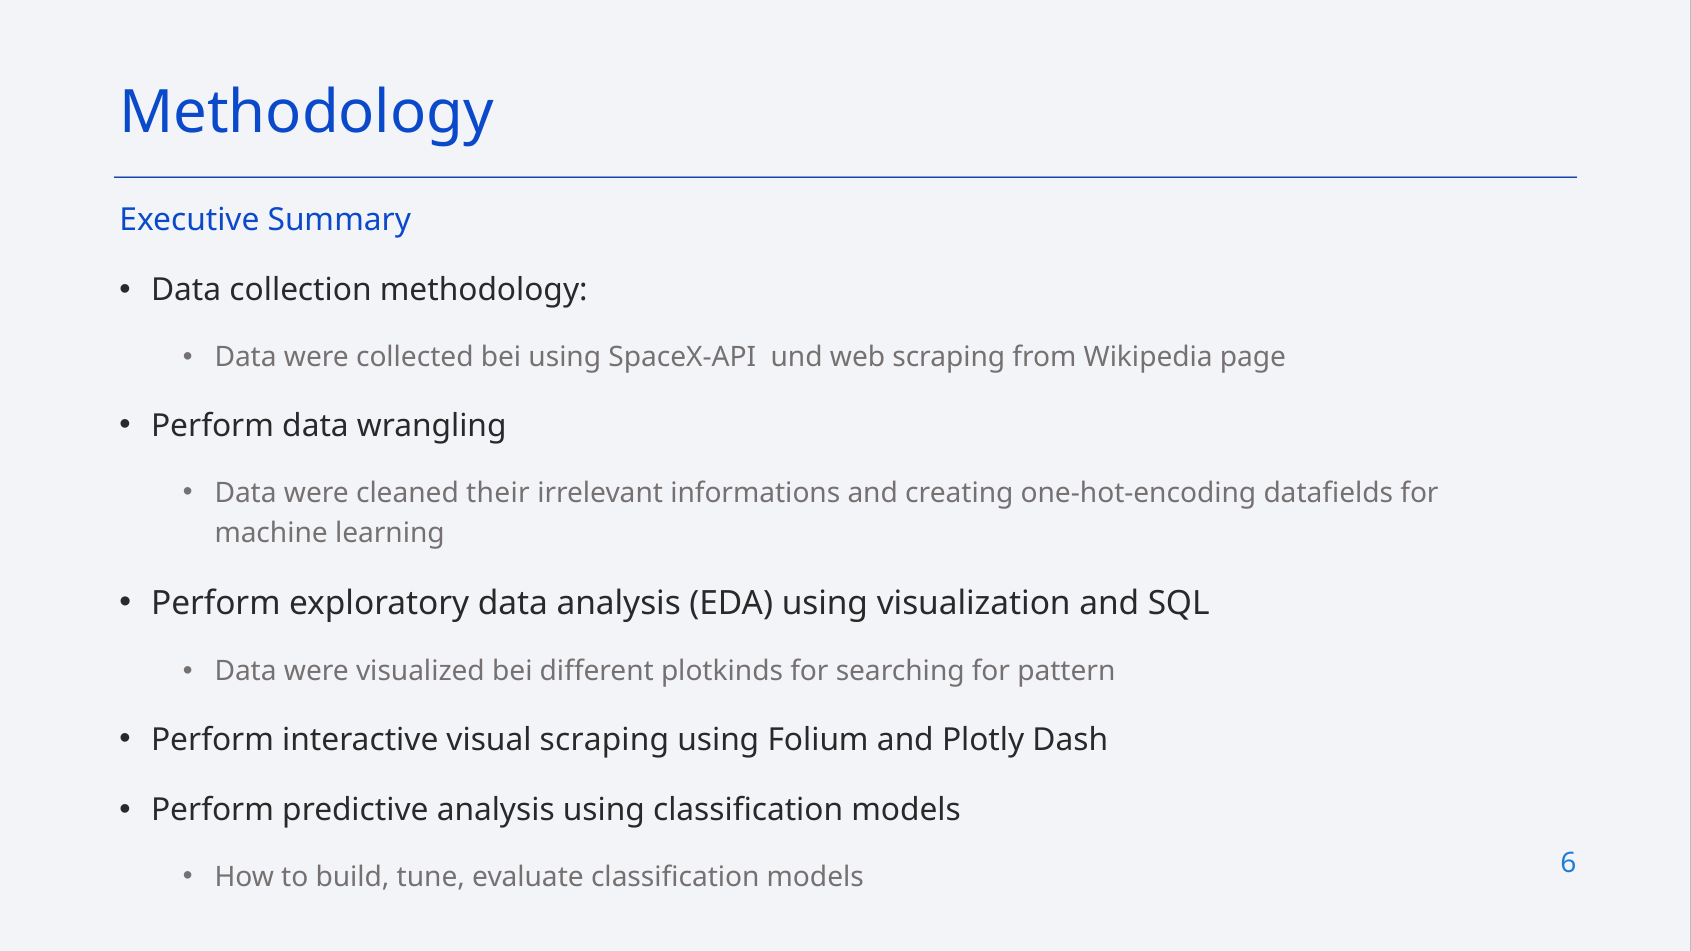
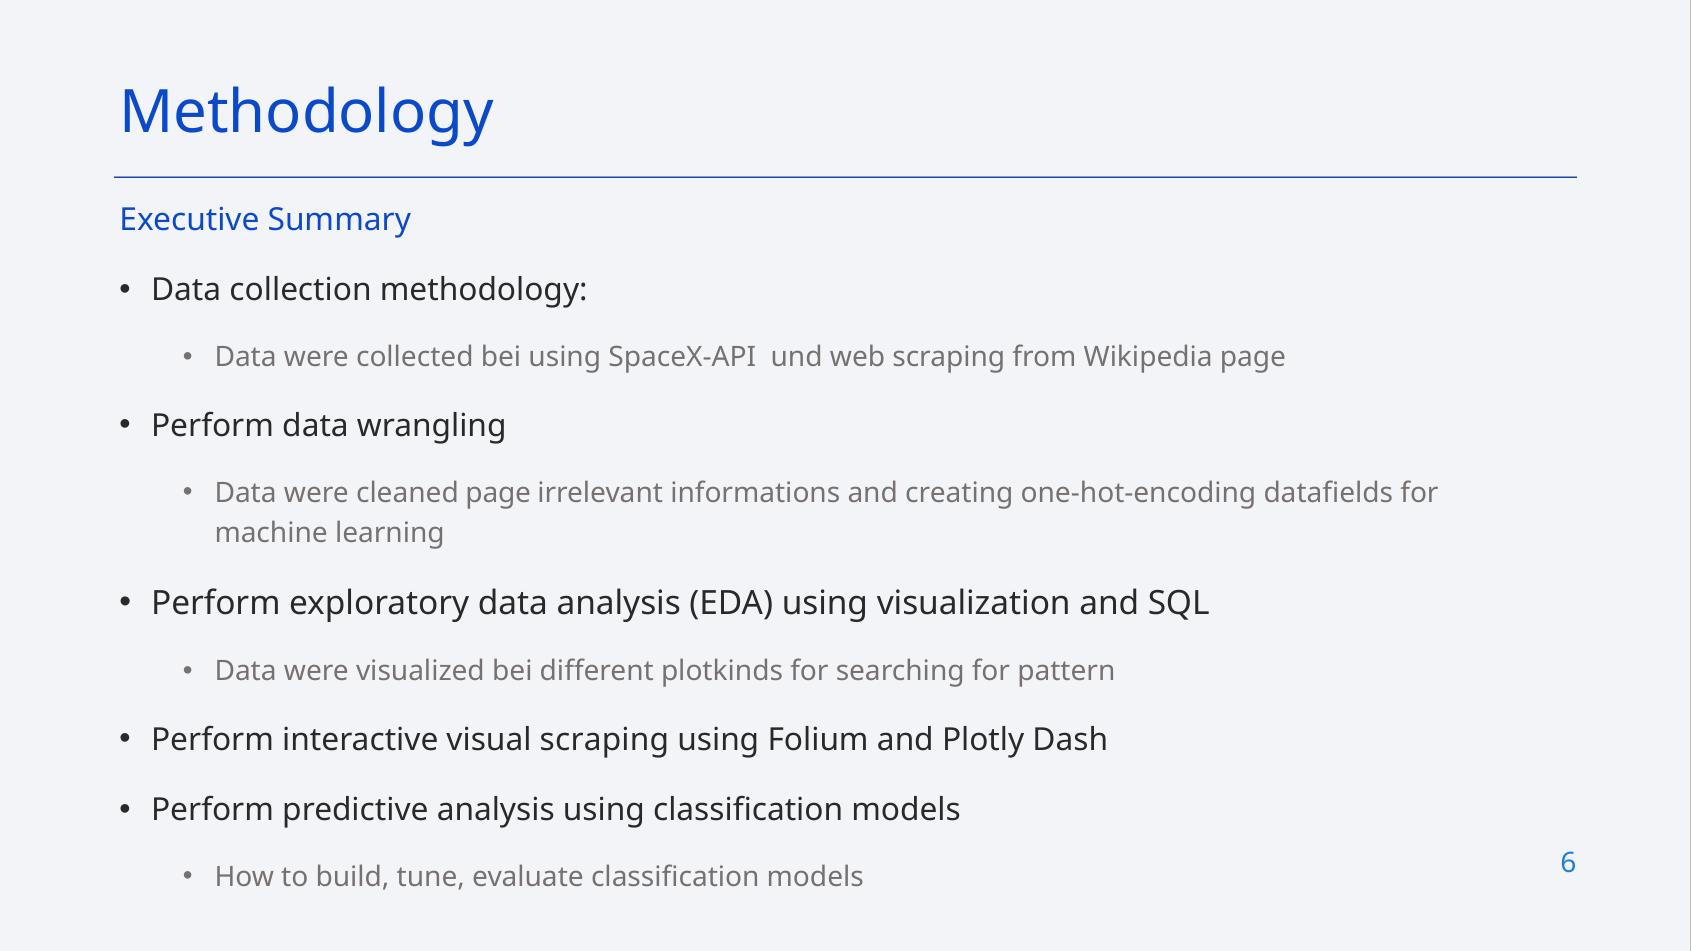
cleaned their: their -> page
